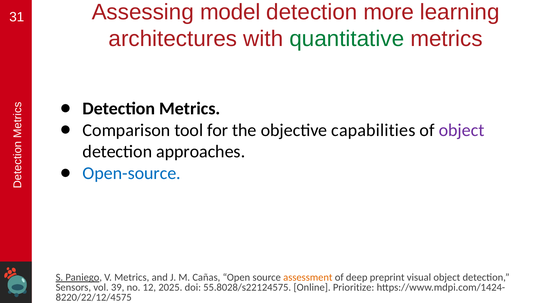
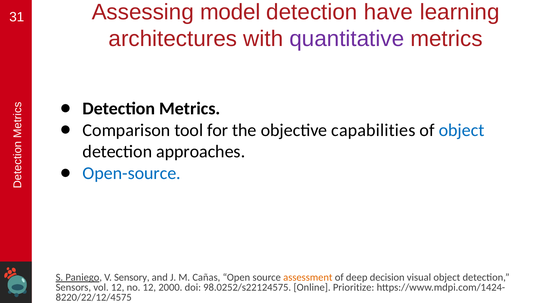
more: more -> have
quantitative colour: green -> purple
object at (462, 130) colour: purple -> blue
V Metrics: Metrics -> Sensory
preprint: preprint -> decision
vol 39: 39 -> 12
2025: 2025 -> 2000
55.8028/s22124575: 55.8028/s22124575 -> 98.0252/s22124575
